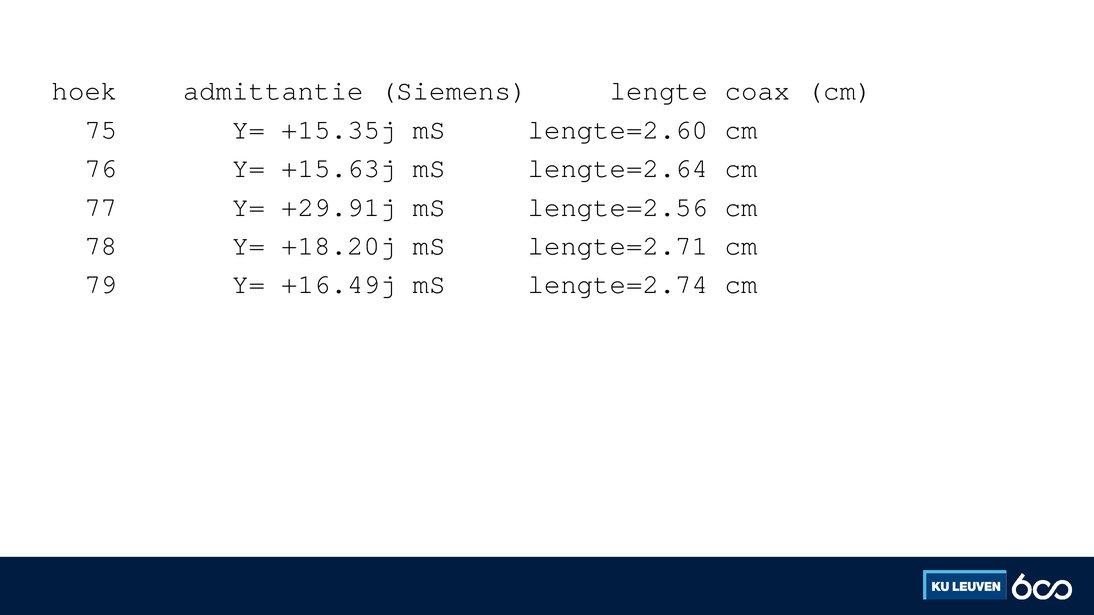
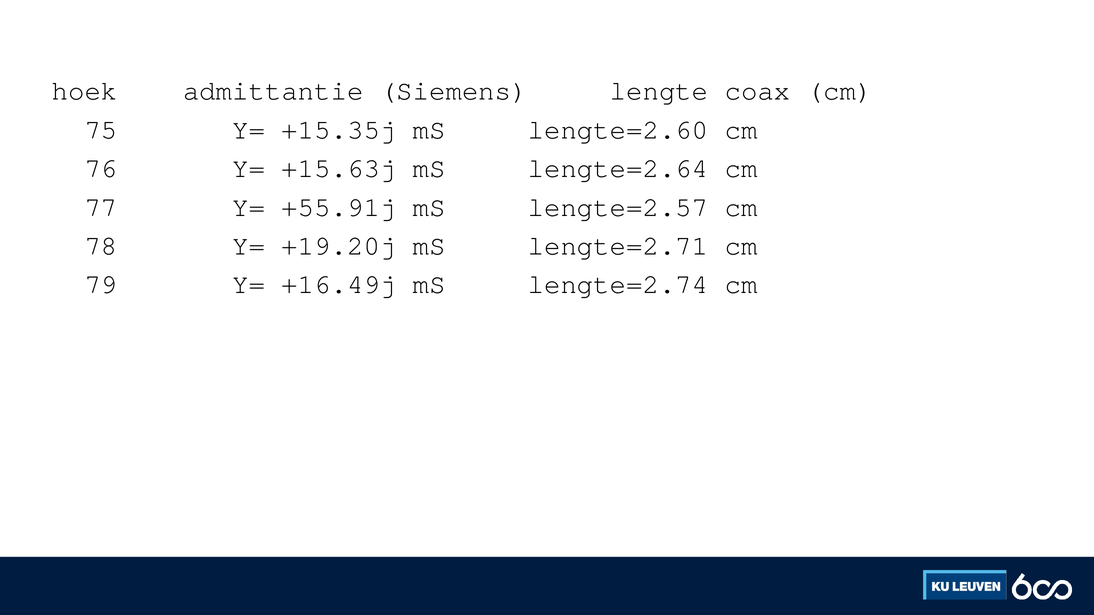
+29.91j: +29.91j -> +55.91j
lengte=2.56: lengte=2.56 -> lengte=2.57
+18.20j: +18.20j -> +19.20j
